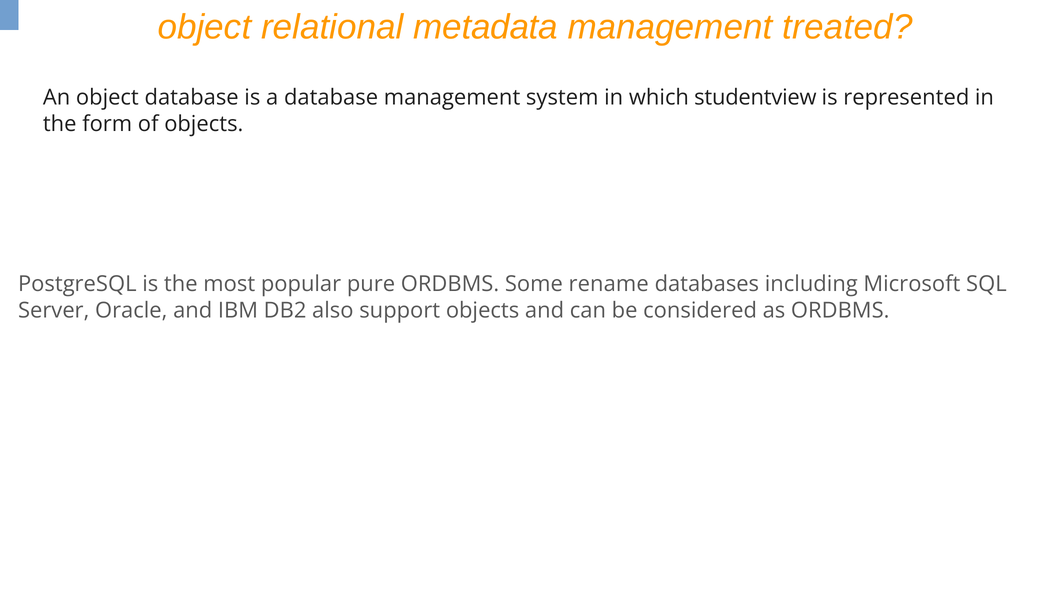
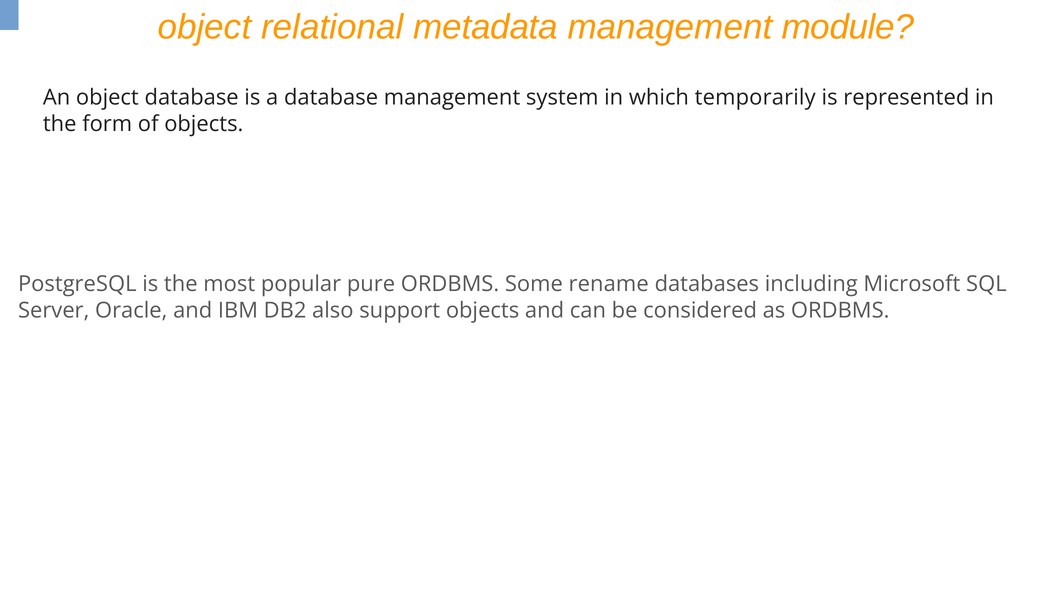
treated: treated -> module
studentview: studentview -> temporarily
